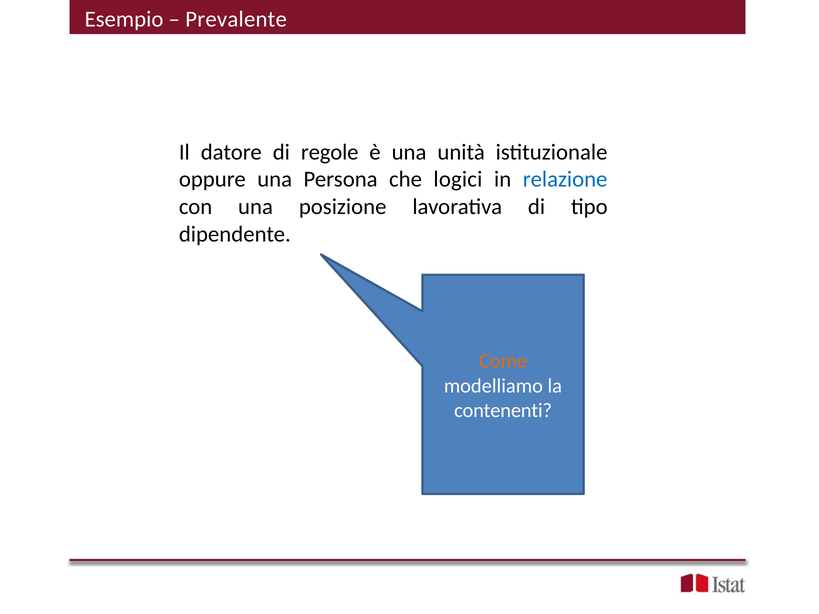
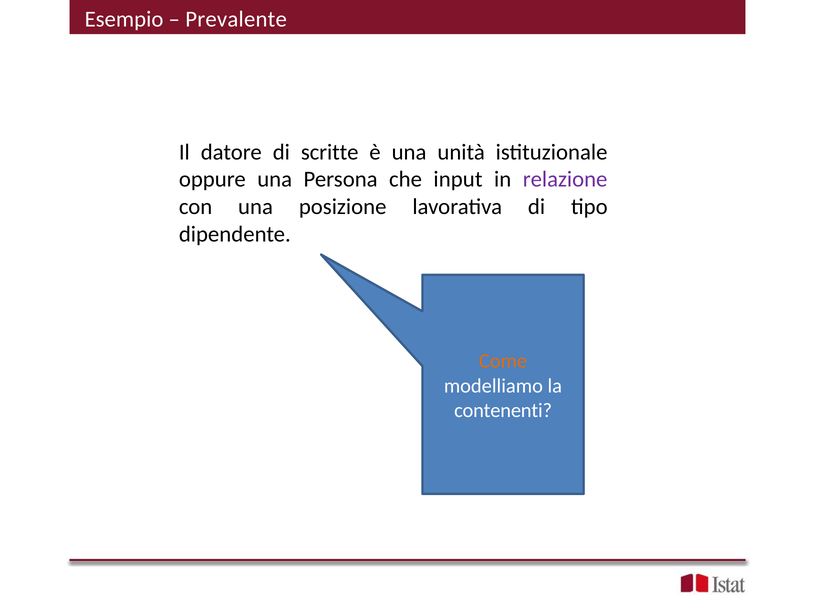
regole: regole -> scritte
logici: logici -> input
relazione colour: blue -> purple
